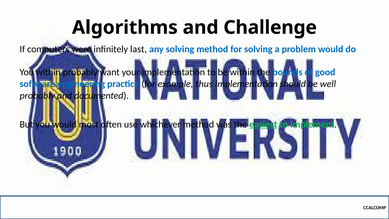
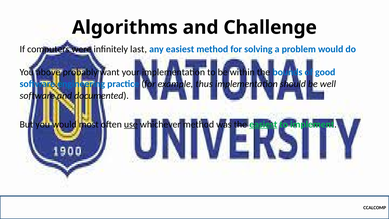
any solving: solving -> easiest
You within: within -> above
probably at (37, 96): probably -> software
use underline: none -> present
